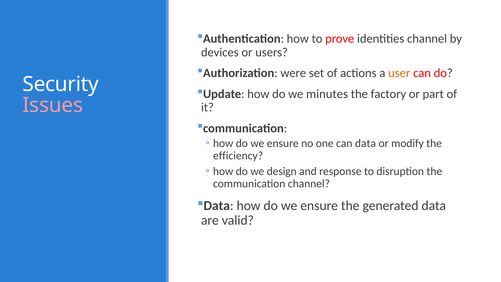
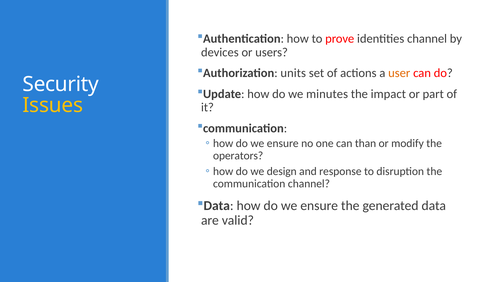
were: were -> units
factory: factory -> impact
Issues colour: pink -> yellow
can data: data -> than
efficiency: efficiency -> operators
